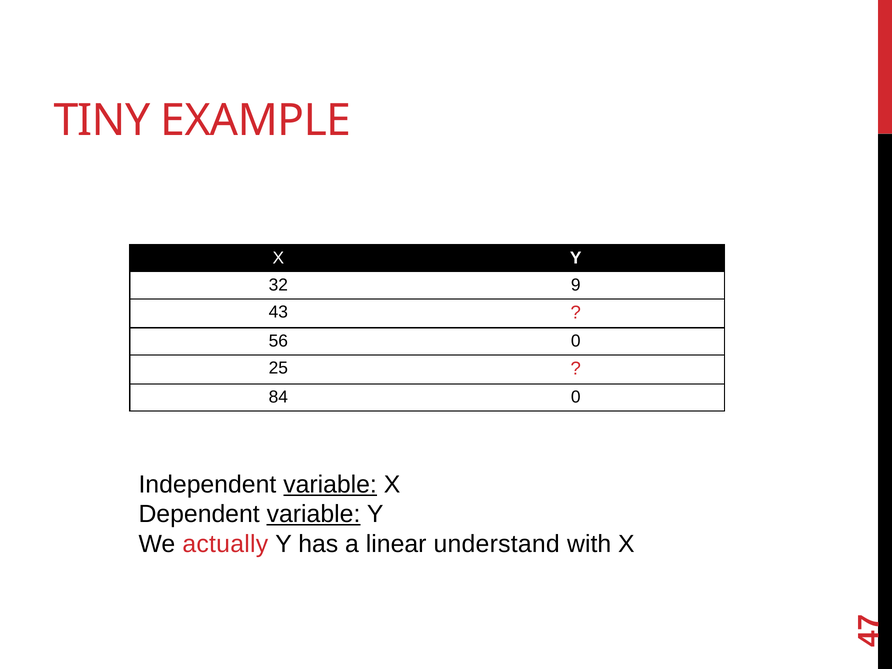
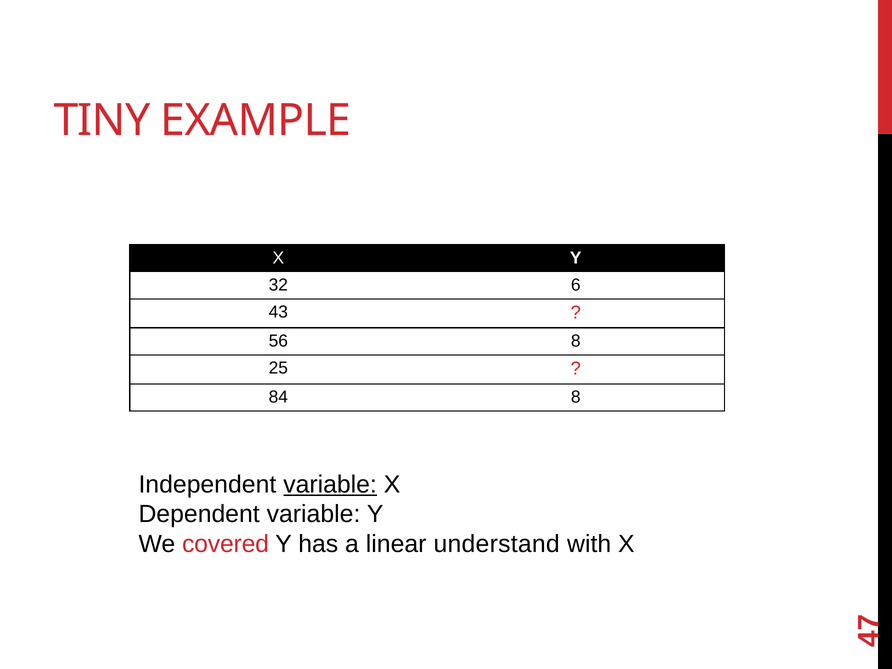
9: 9 -> 6
56 0: 0 -> 8
84 0: 0 -> 8
variable at (314, 514) underline: present -> none
actually: actually -> covered
